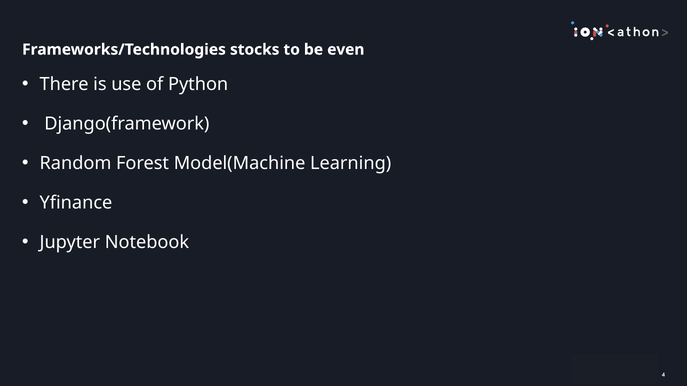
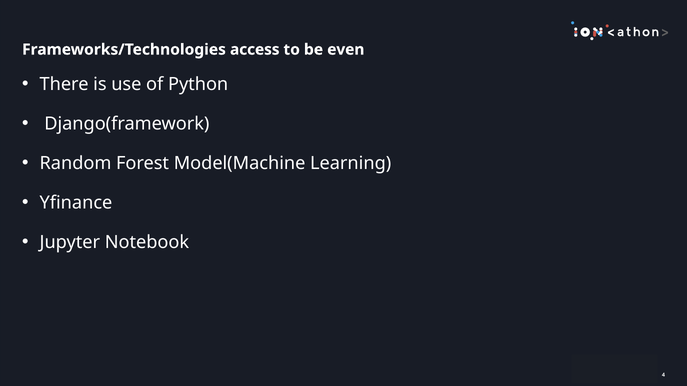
stocks: stocks -> access
